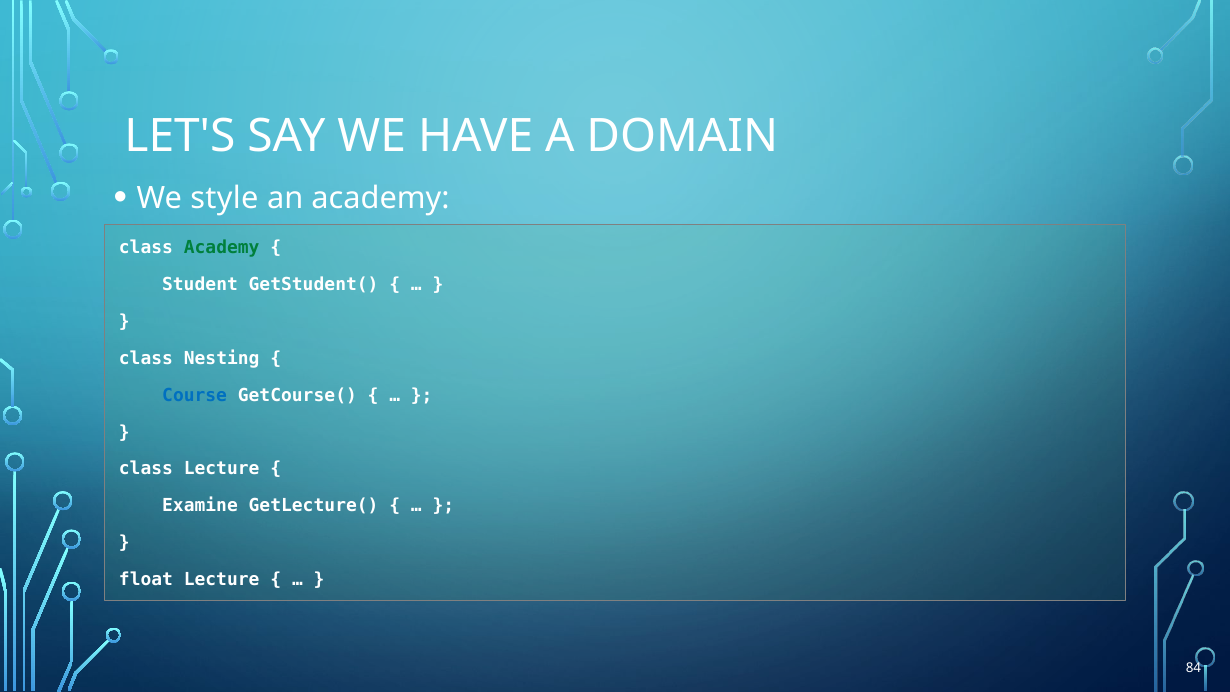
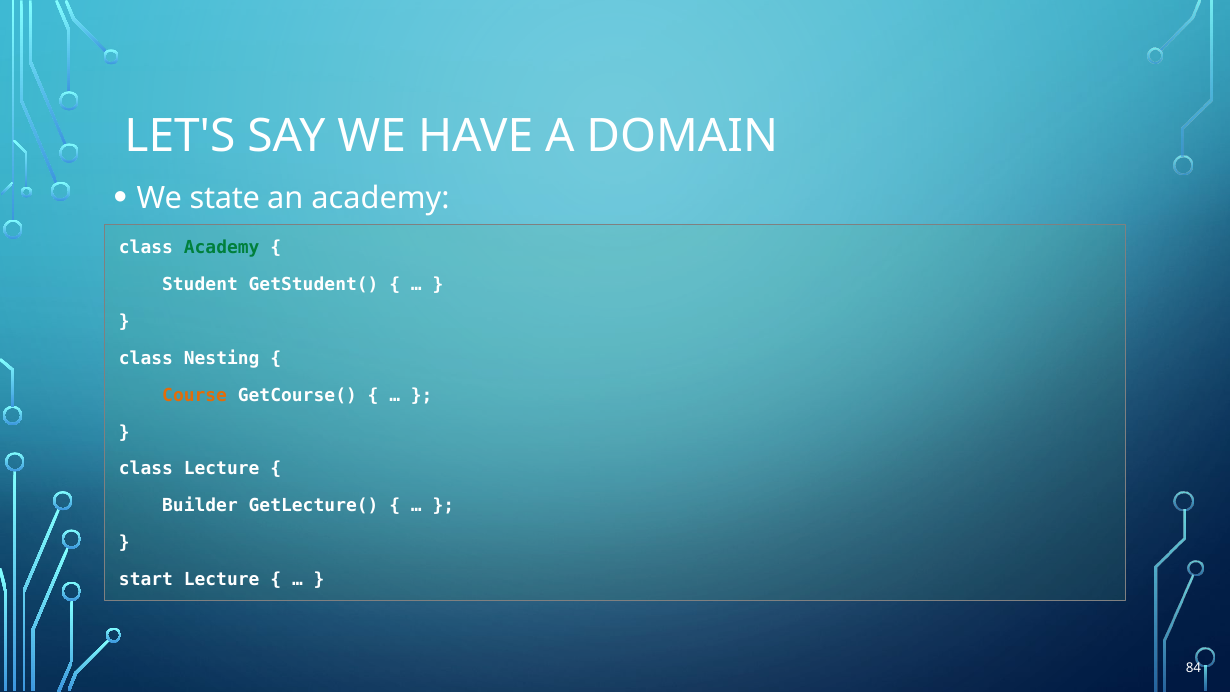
style: style -> state
Course colour: blue -> orange
Examine: Examine -> Builder
float: float -> start
